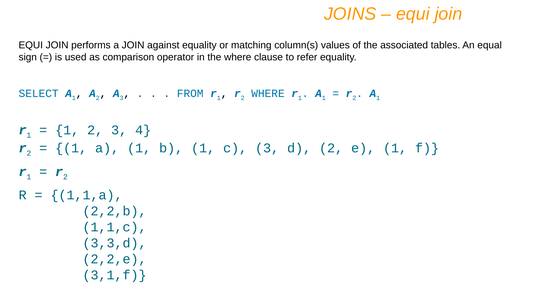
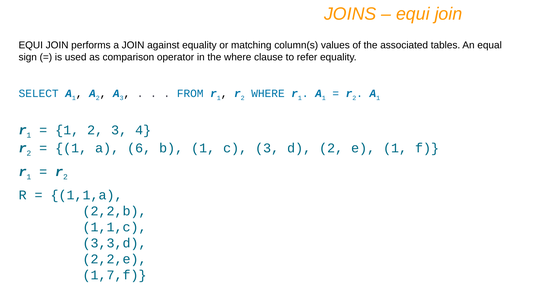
1 a 1: 1 -> 6
3,1,f: 3,1,f -> 1,7,f
